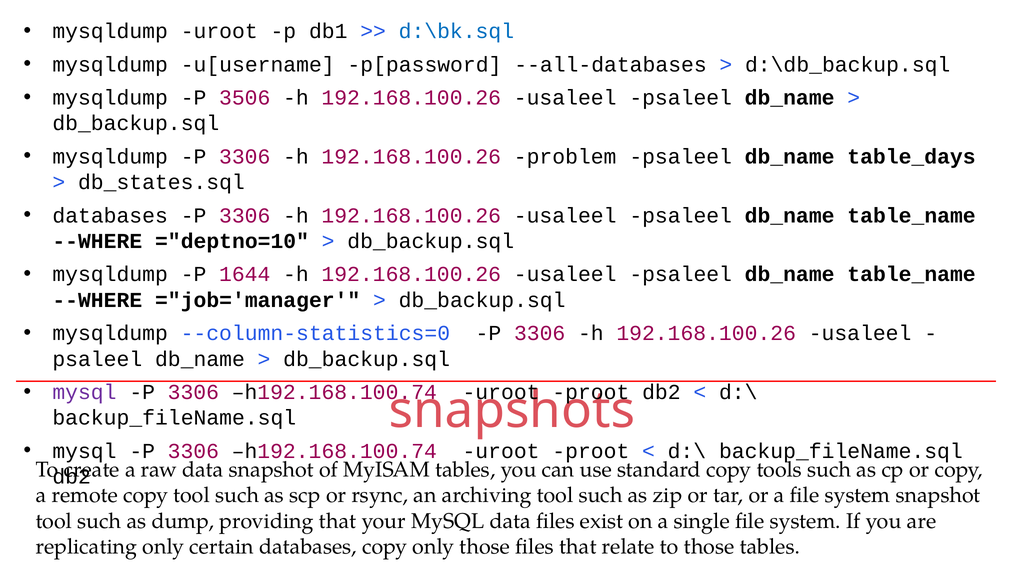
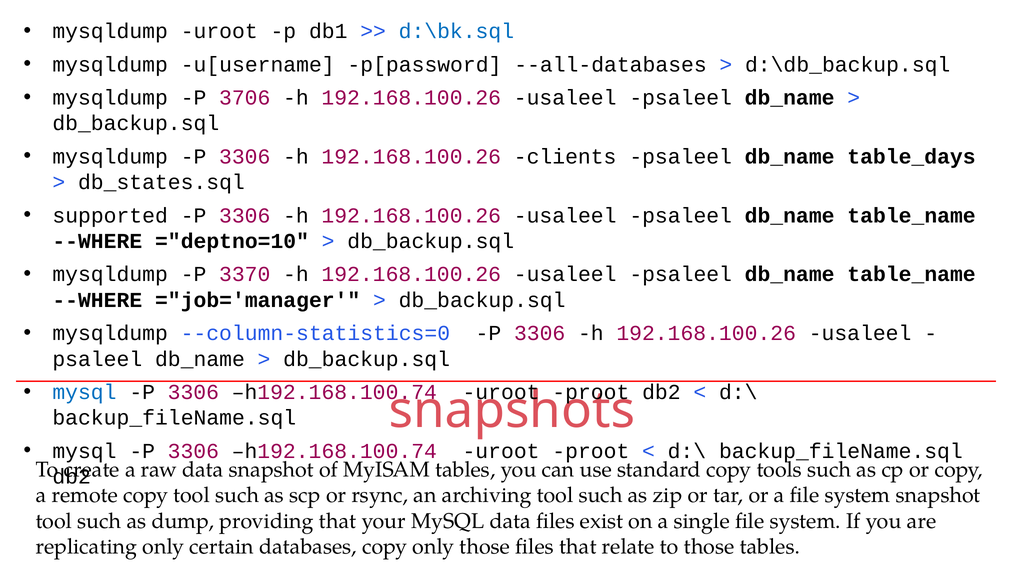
3506: 3506 -> 3706
problem: problem -> clients
databases at (110, 216): databases -> supported
1644: 1644 -> 3370
mysql at (84, 392) colour: purple -> blue
